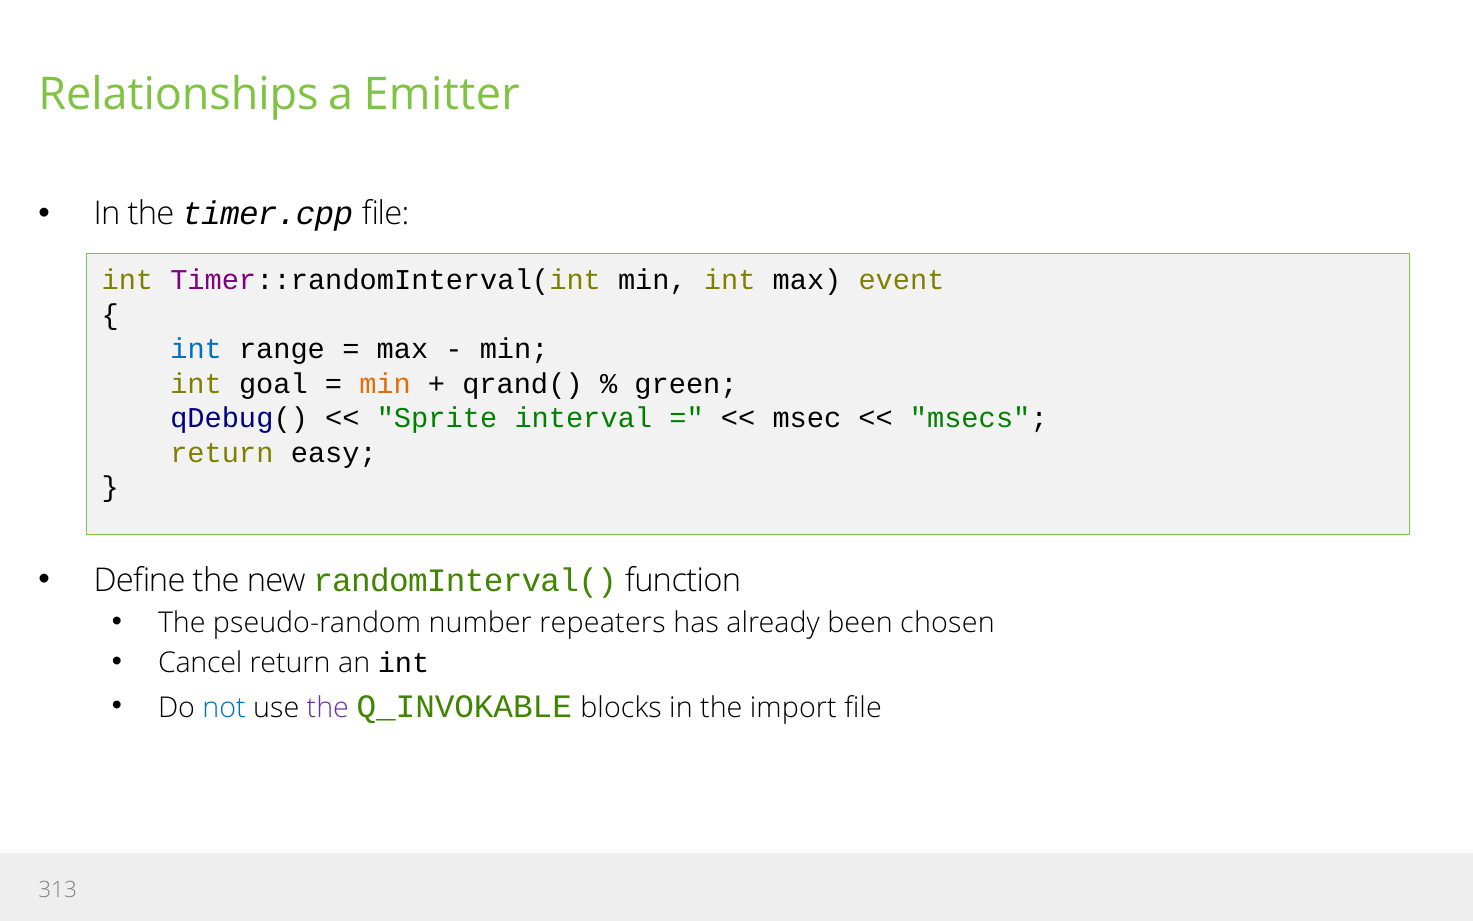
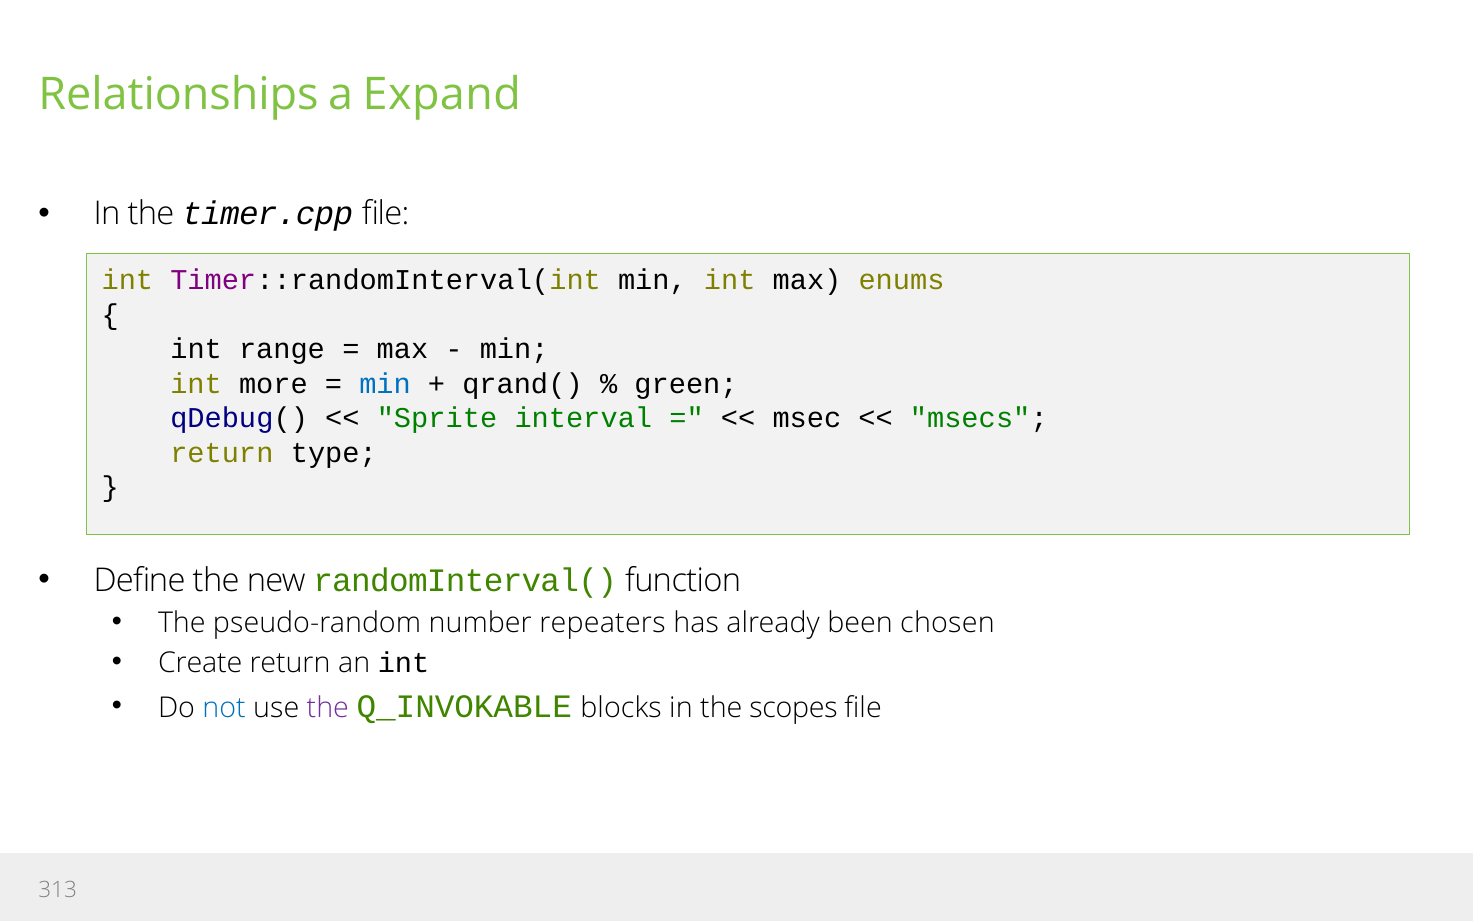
Emitter: Emitter -> Expand
event: event -> enums
int at (196, 349) colour: blue -> black
goal: goal -> more
min at (385, 384) colour: orange -> blue
easy: easy -> type
Cancel: Cancel -> Create
import: import -> scopes
